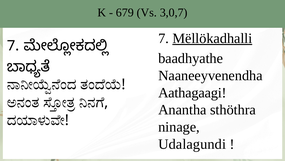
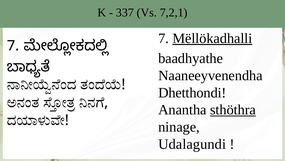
679: 679 -> 337
3,0,7: 3,0,7 -> 7,2,1
Aathagaagi: Aathagaagi -> Dhetthondi
sthöthra underline: none -> present
